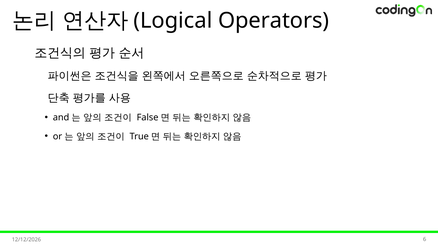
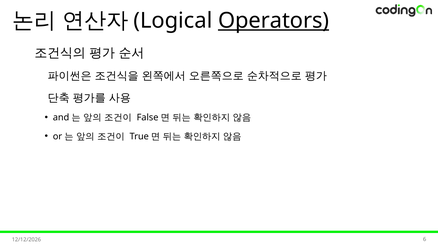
Operators underline: none -> present
